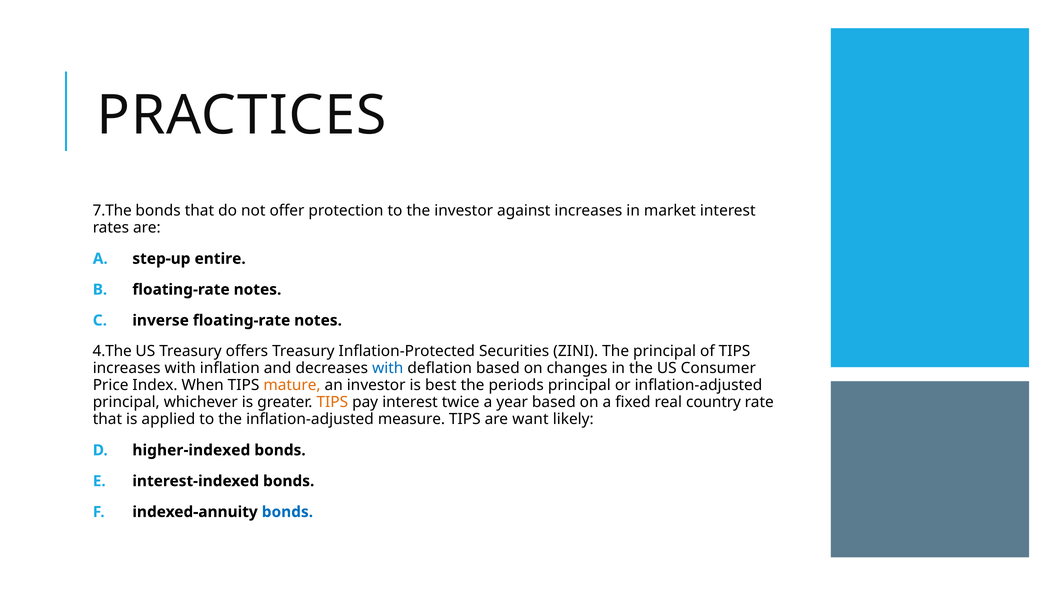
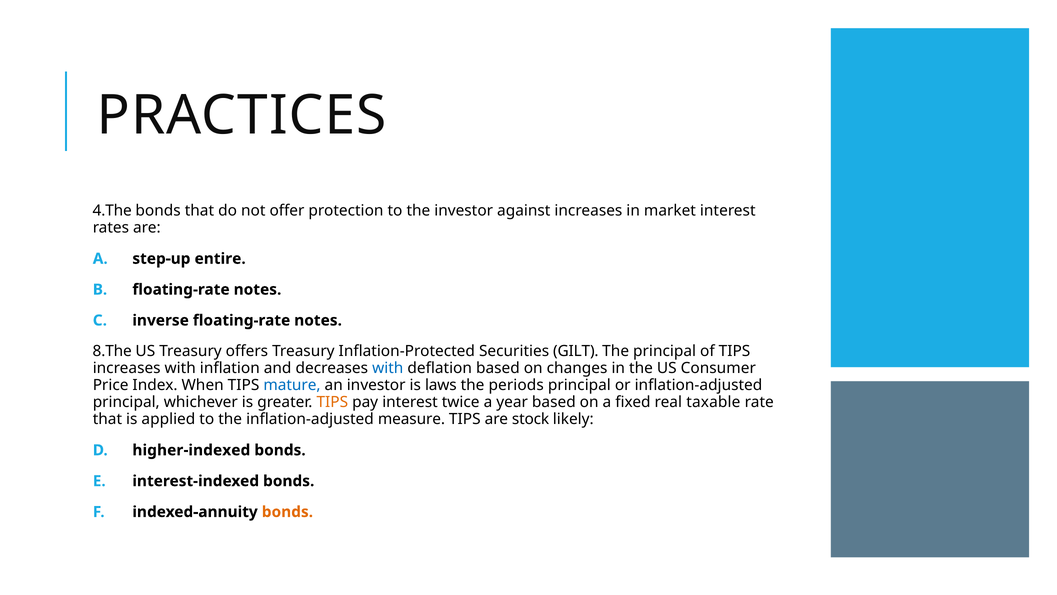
7.The: 7.The -> 4.The
4.The: 4.The -> 8.The
ZINI: ZINI -> GILT
mature colour: orange -> blue
best: best -> laws
country: country -> taxable
want: want -> stock
bonds at (287, 512) colour: blue -> orange
